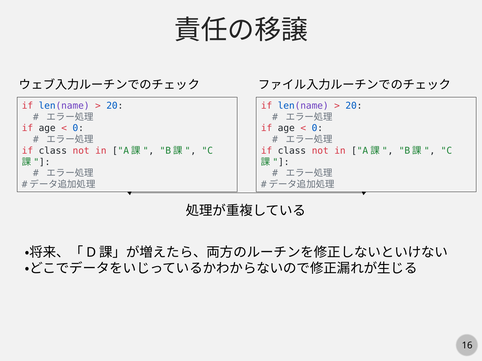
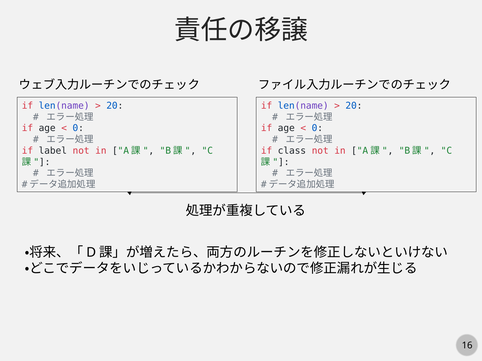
class at (53, 151): class -> label
